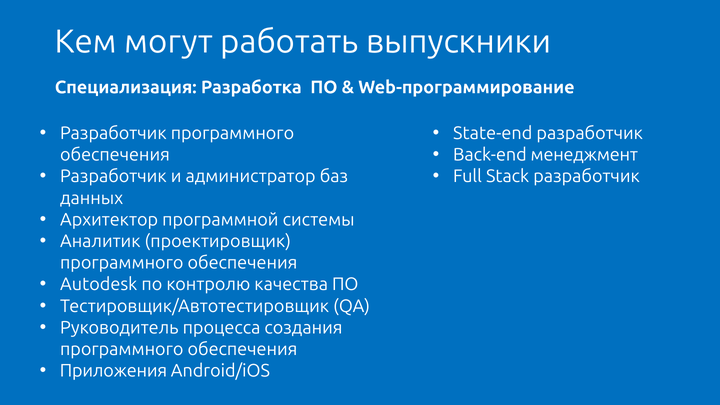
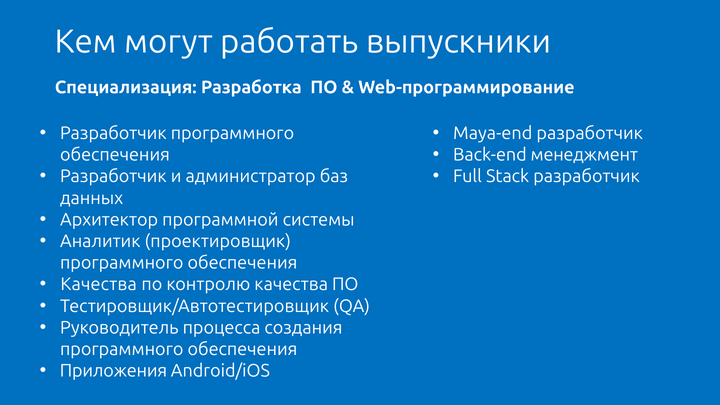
State-end: State-end -> Maya-end
Autodesk at (99, 284): Autodesk -> Качества
